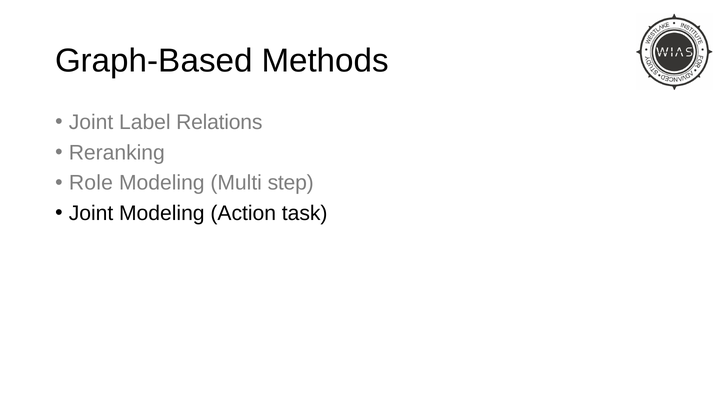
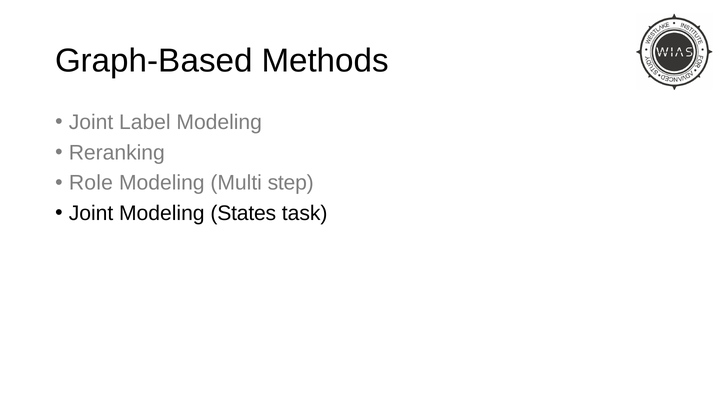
Label Relations: Relations -> Modeling
Action: Action -> States
